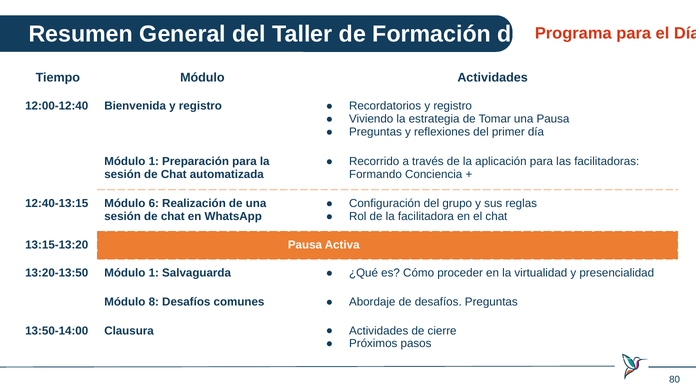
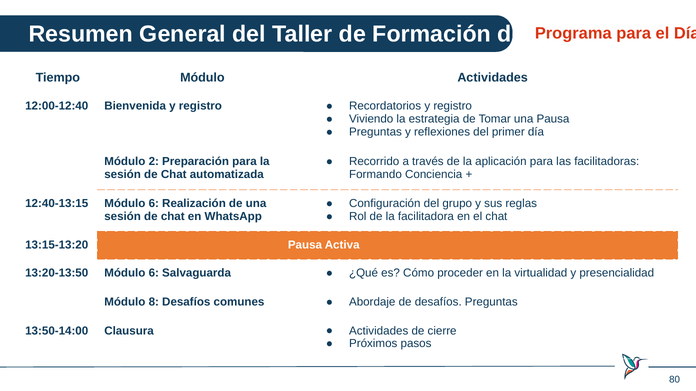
1 at (154, 162): 1 -> 2
13:20-13:50 Módulo 1: 1 -> 6
